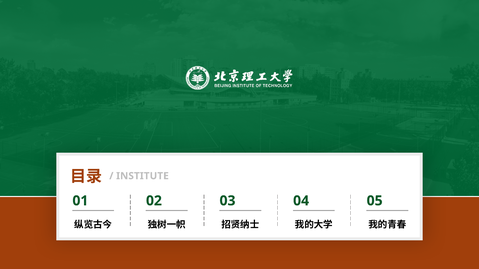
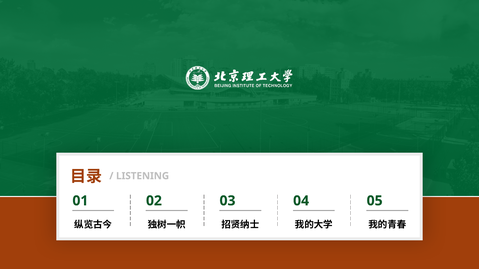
INSTITUTE: INSTITUTE -> LISTENING
